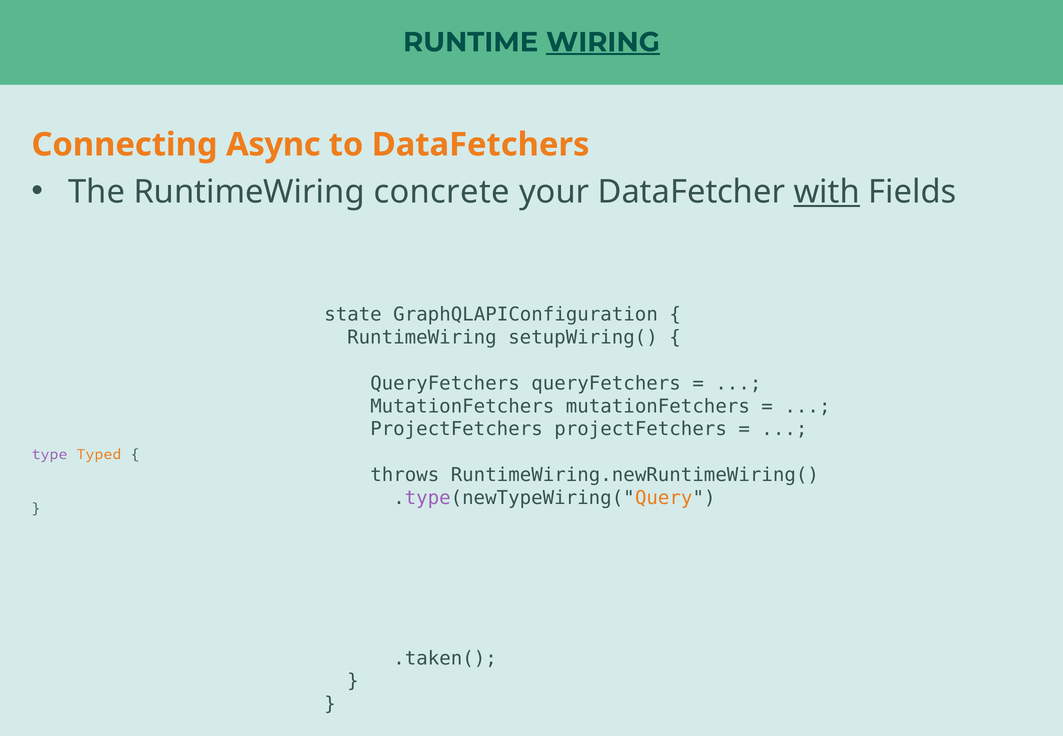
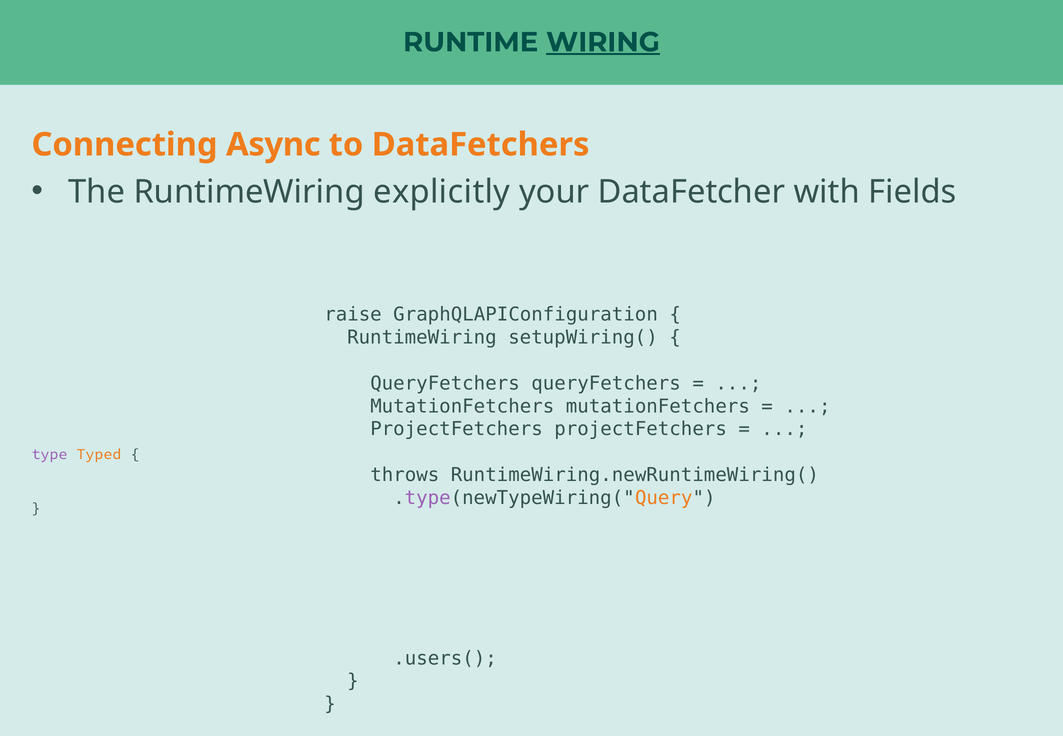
concrete: concrete -> explicitly
with underline: present -> none
state: state -> raise
.taken(: .taken( -> .users(
